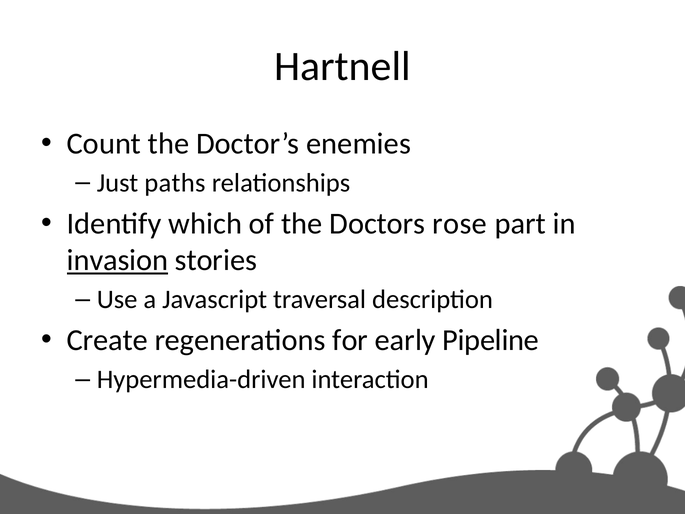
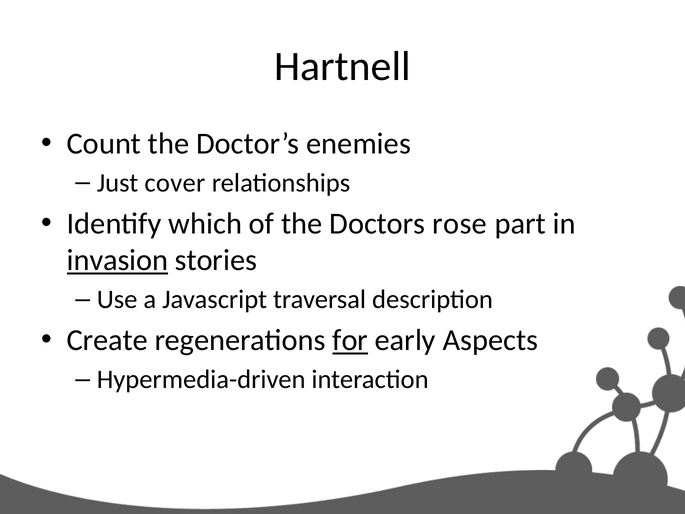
paths: paths -> cover
for underline: none -> present
Pipeline: Pipeline -> Aspects
